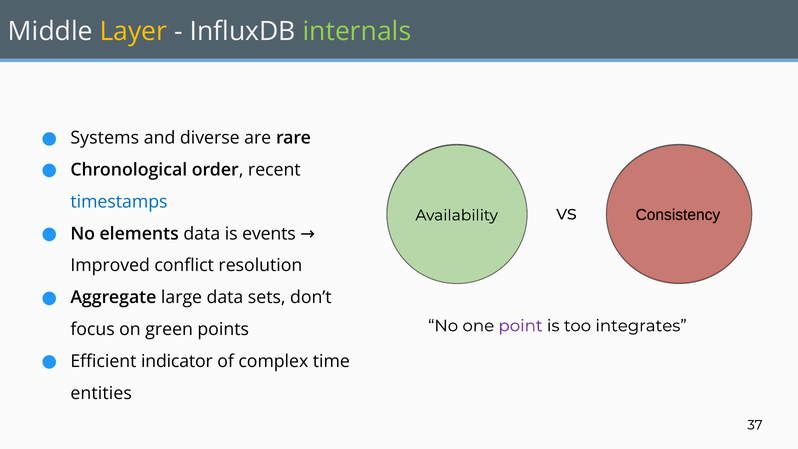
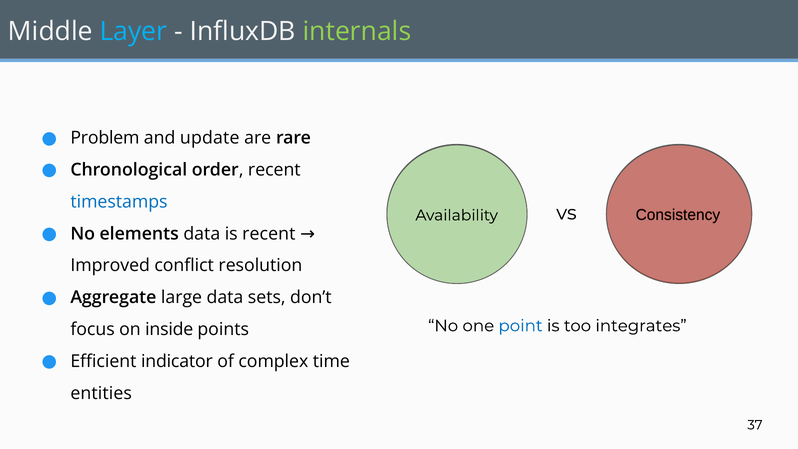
Layer colour: yellow -> light blue
Systems: Systems -> Problem
diverse: diverse -> update
is events: events -> recent
point colour: purple -> blue
green: green -> inside
